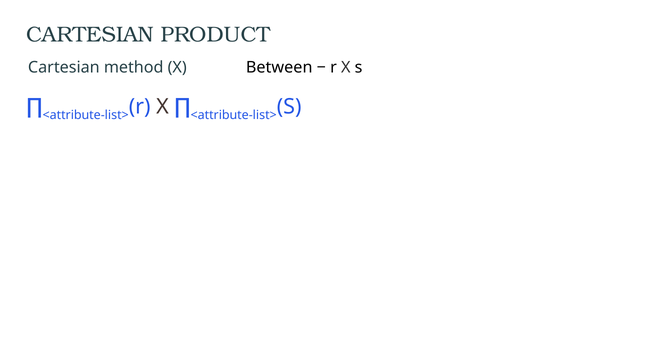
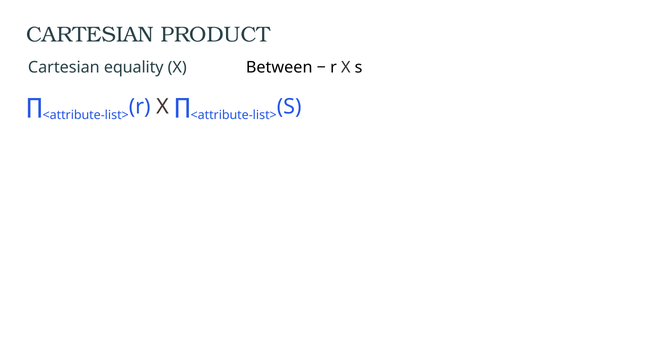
method: method -> equality
